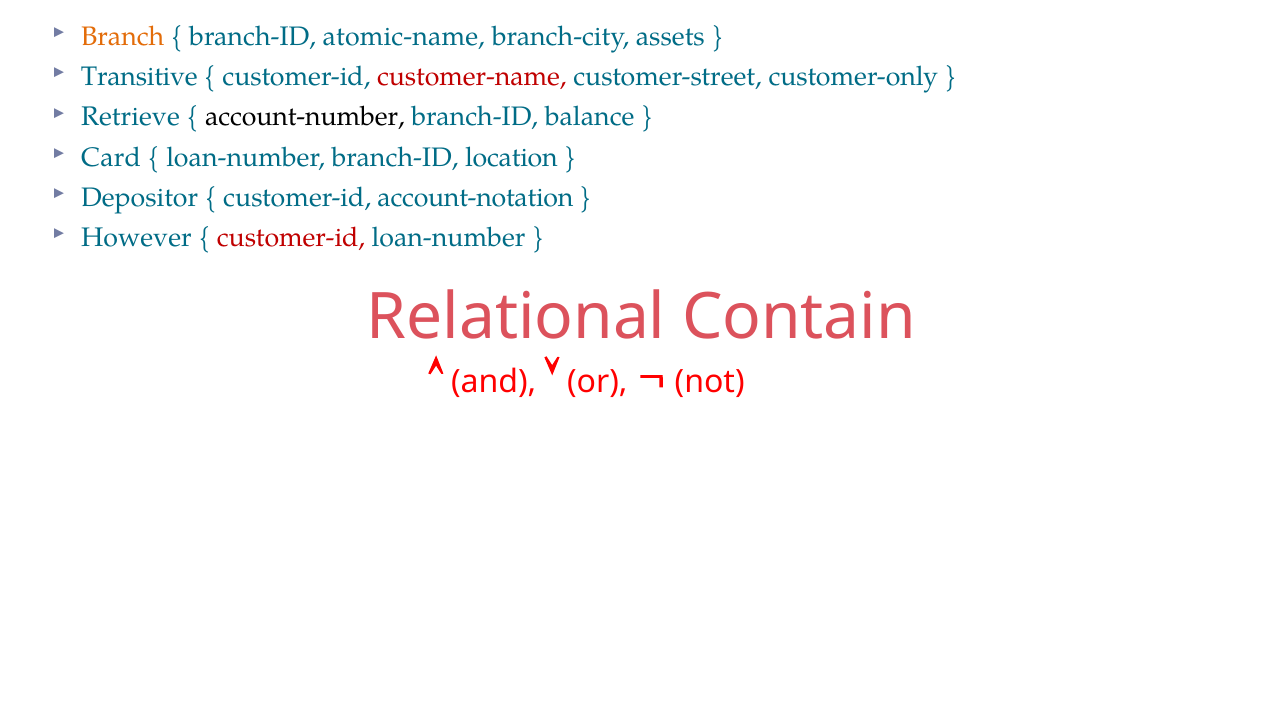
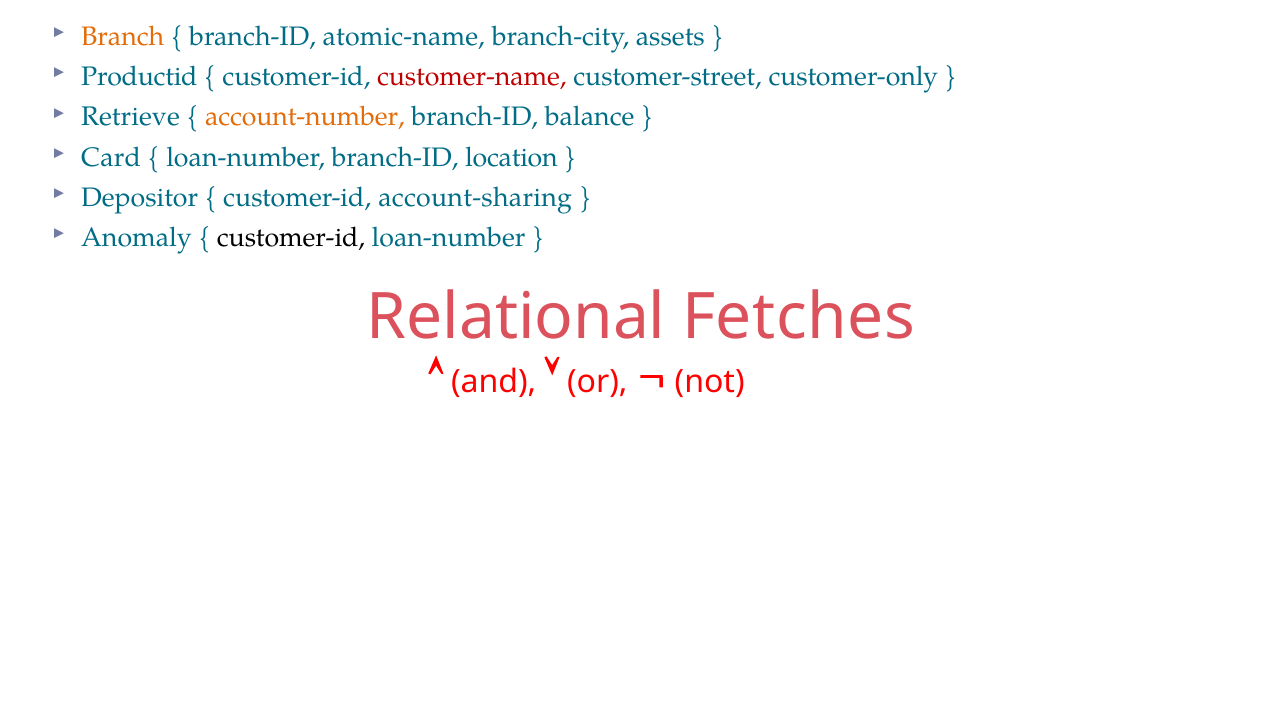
Transitive: Transitive -> Productid
account-number colour: black -> orange
account-notation: account-notation -> account-sharing
However: However -> Anomaly
customer-id at (291, 237) colour: red -> black
Contain: Contain -> Fetches
